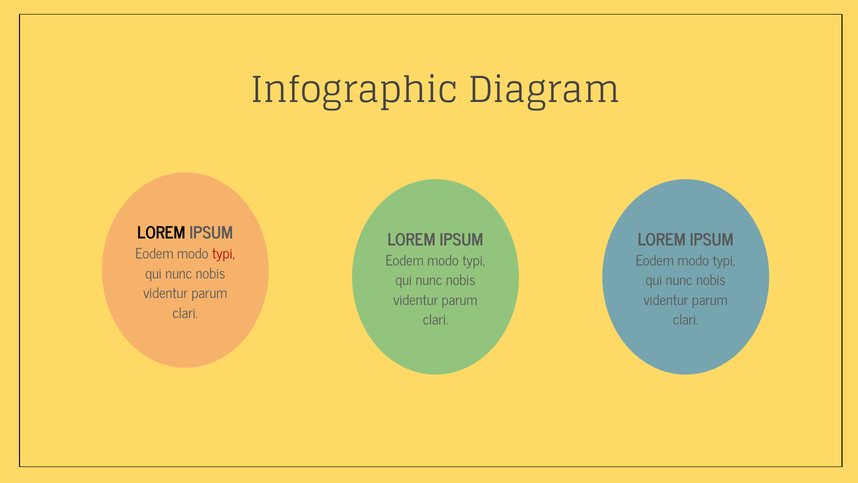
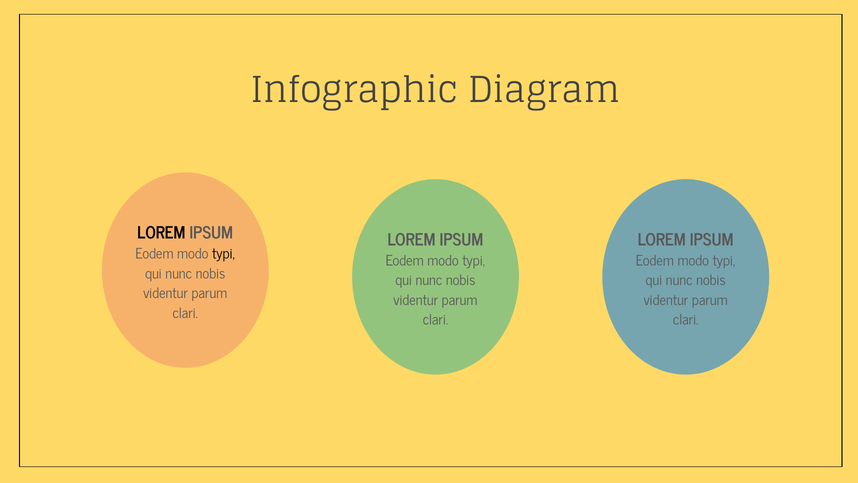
typi at (223, 254) colour: red -> black
